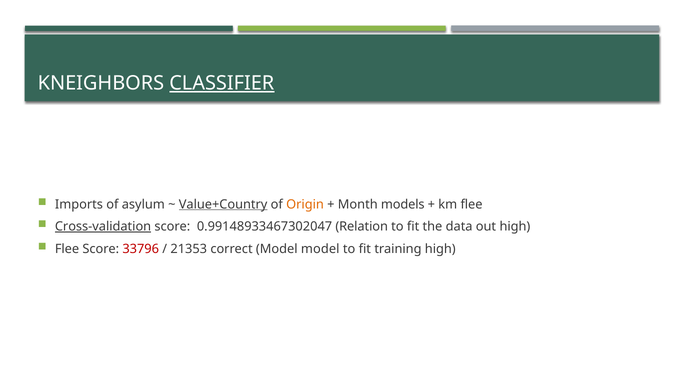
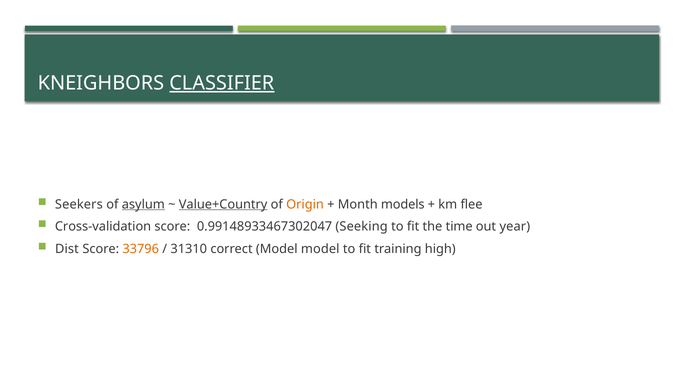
Imports: Imports -> Seekers
asylum underline: none -> present
Cross-validation underline: present -> none
Relation: Relation -> Seeking
data: data -> time
out high: high -> year
Flee at (67, 249): Flee -> Dist
33796 colour: red -> orange
21353: 21353 -> 31310
